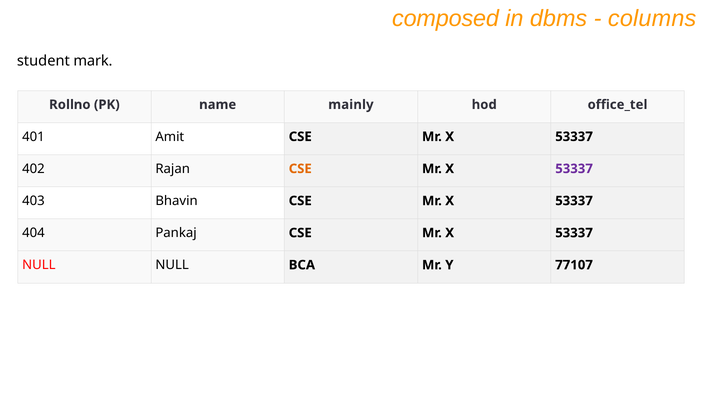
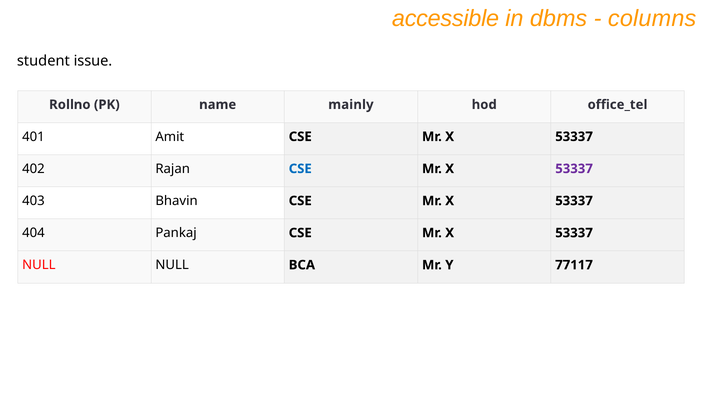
composed: composed -> accessible
mark: mark -> issue
CSE at (300, 169) colour: orange -> blue
77107: 77107 -> 77117
